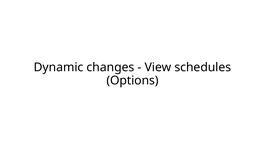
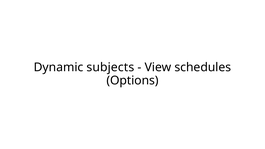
changes: changes -> subjects
